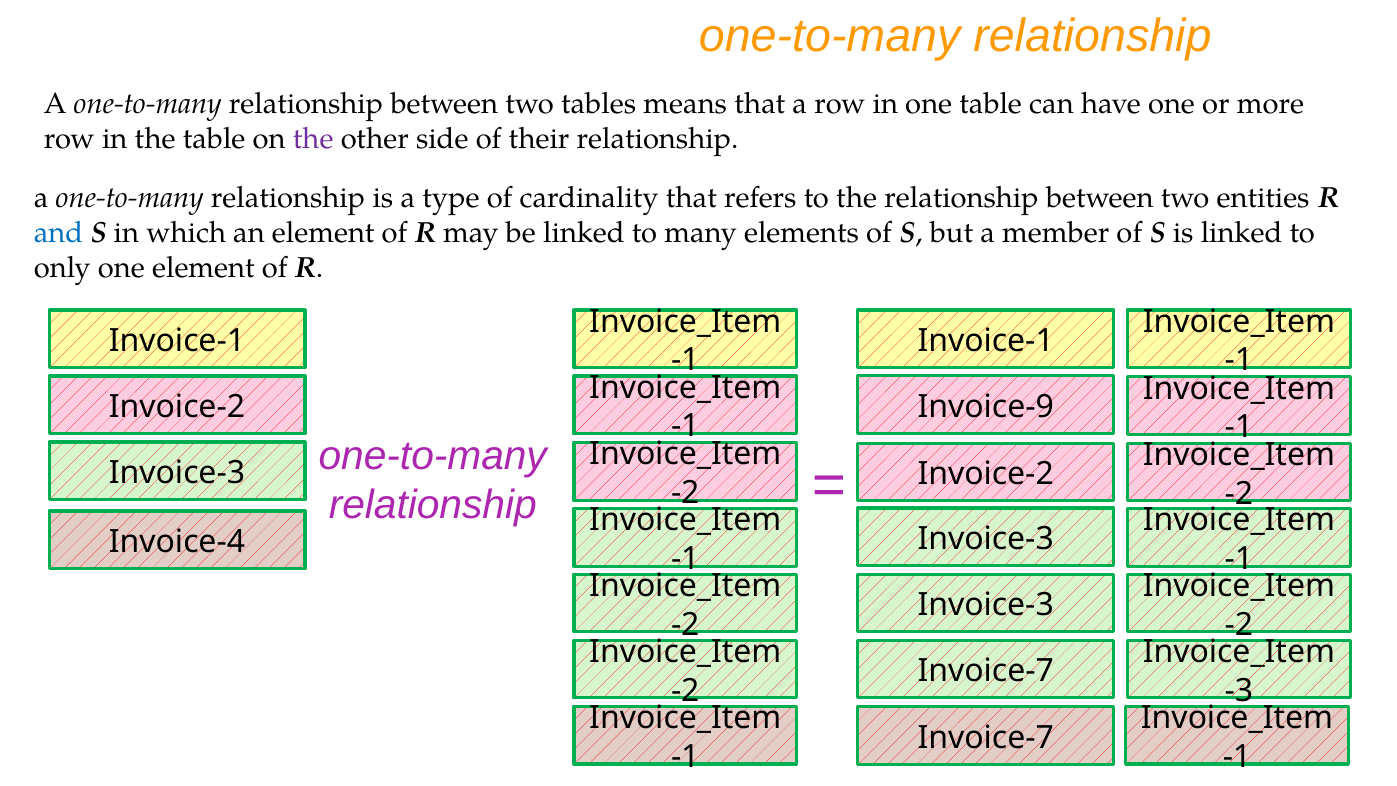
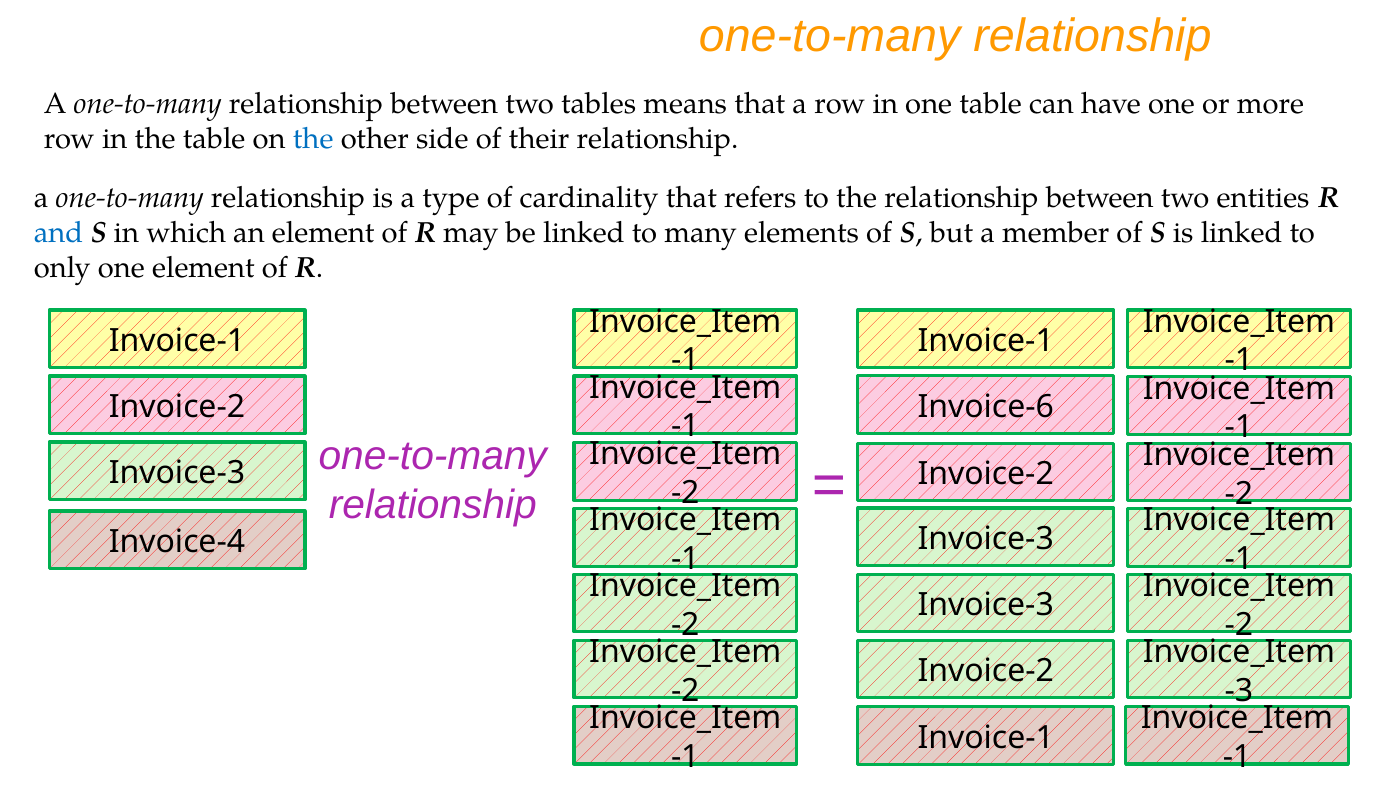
the at (313, 139) colour: purple -> blue
Invoice-9: Invoice-9 -> Invoice-6
Invoice-7 at (986, 671): Invoice-7 -> Invoice-2
Invoice-7 at (986, 737): Invoice-7 -> Invoice-1
